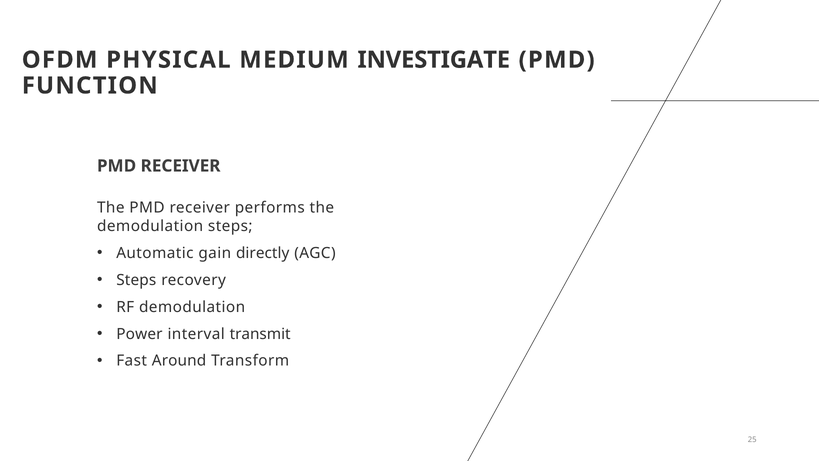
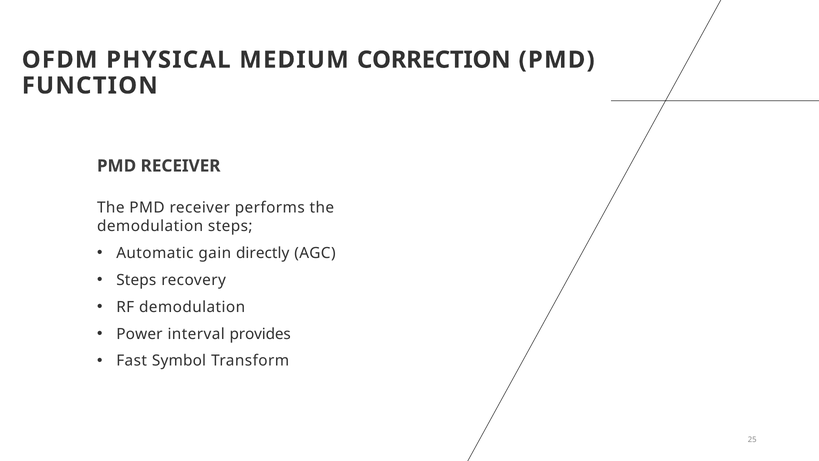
INVESTIGATE: INVESTIGATE -> CORRECTION
transmit: transmit -> provides
Around: Around -> Symbol
